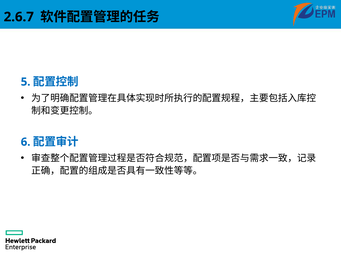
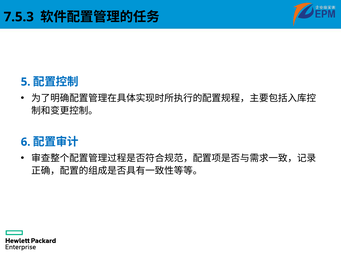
2.6.7: 2.6.7 -> 7.5.3
